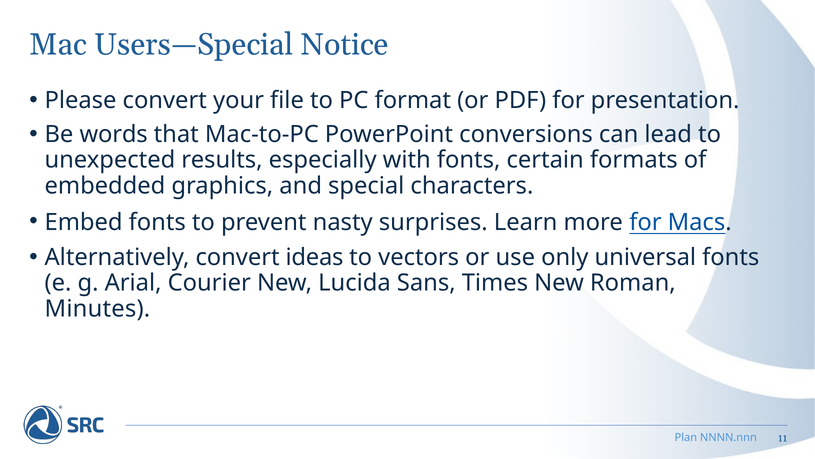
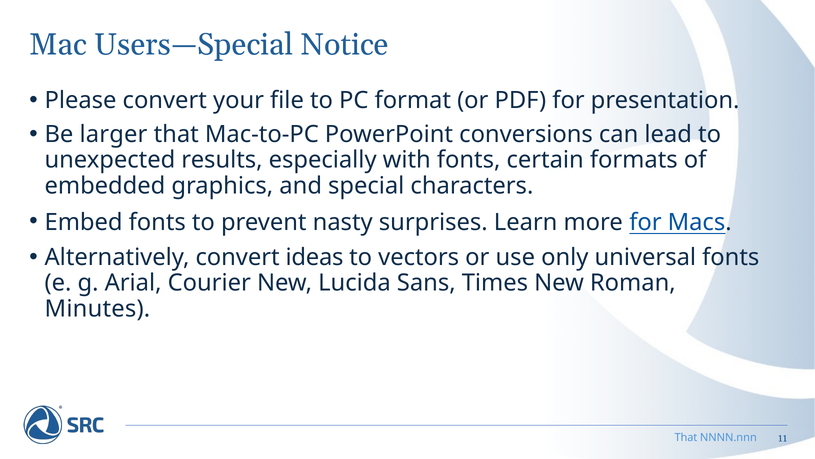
words: words -> larger
Plan at (686, 437): Plan -> That
